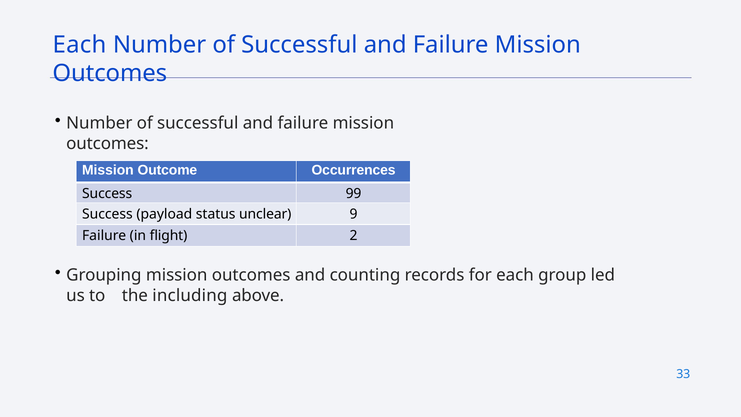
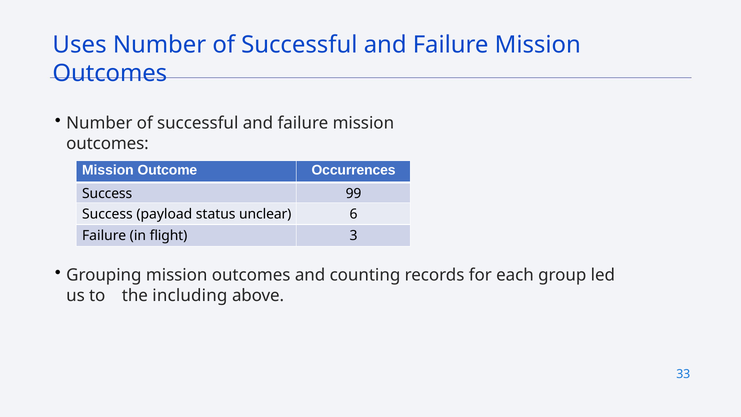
Each at (79, 45): Each -> Uses
9: 9 -> 6
2: 2 -> 3
